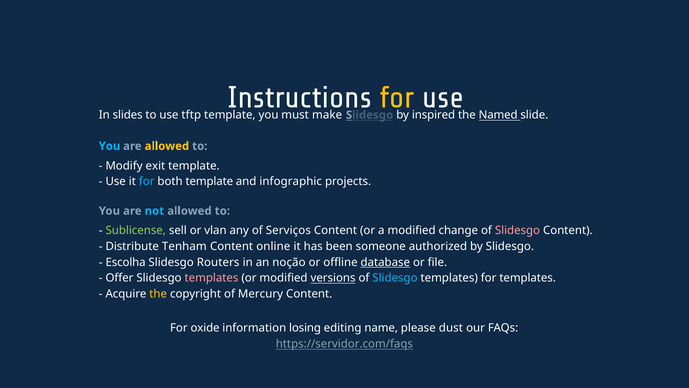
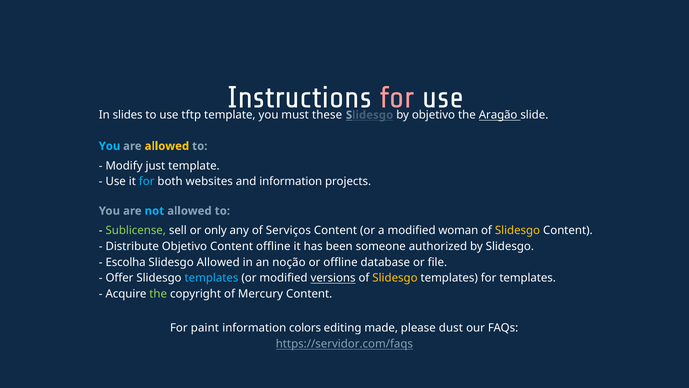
for at (397, 98) colour: yellow -> pink
make: make -> these
by inspired: inspired -> objetivo
Named: Named -> Aragão
exit: exit -> just
both template: template -> websites
and infographic: infographic -> information
vlan: vlan -> only
change: change -> woman
Slidesgo at (517, 230) colour: pink -> yellow
Distribute Tenham: Tenham -> Objetivo
Content online: online -> offline
Slidesgo Routers: Routers -> Allowed
database underline: present -> none
templates at (212, 278) colour: pink -> light blue
Slidesgo at (395, 278) colour: light blue -> yellow
the at (158, 294) colour: yellow -> light green
oxide: oxide -> paint
losing: losing -> colors
name: name -> made
